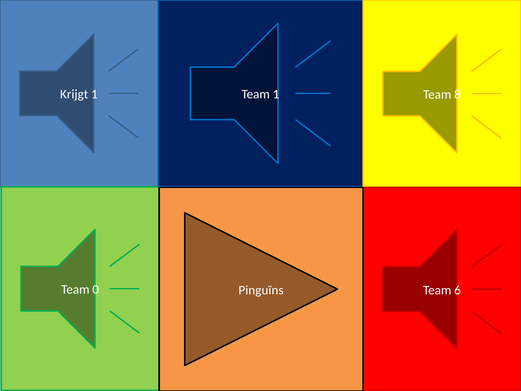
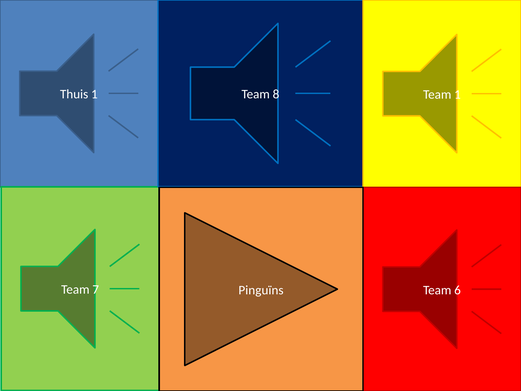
Krijgt: Krijgt -> Thuis
Team 1: 1 -> 8
Team 8: 8 -> 1
0: 0 -> 7
